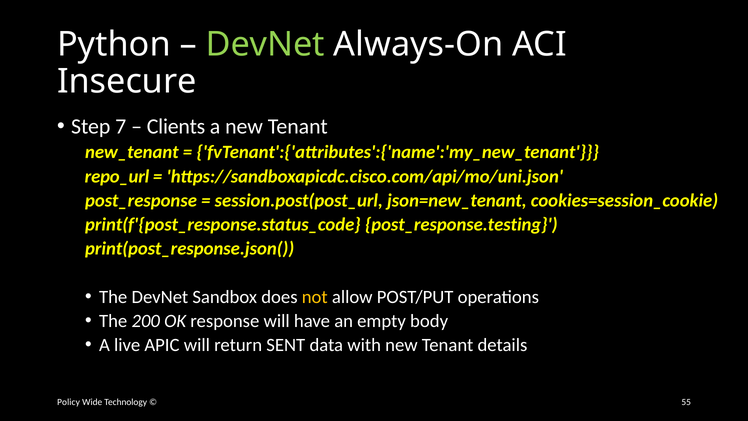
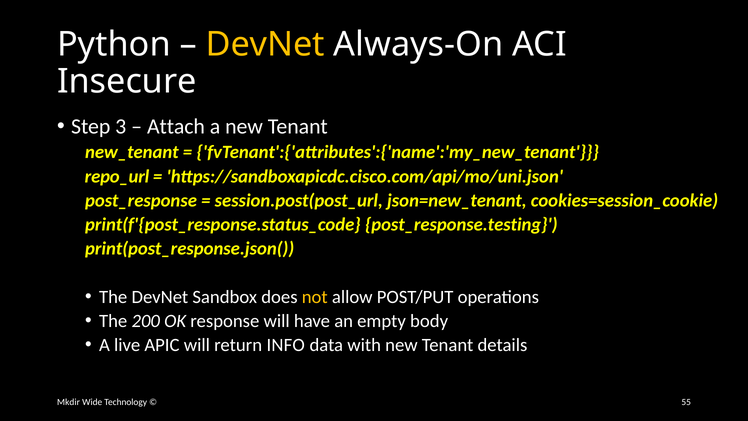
DevNet at (265, 44) colour: light green -> yellow
7: 7 -> 3
Clients: Clients -> Attach
SENT: SENT -> INFO
Policy: Policy -> Mkdir
